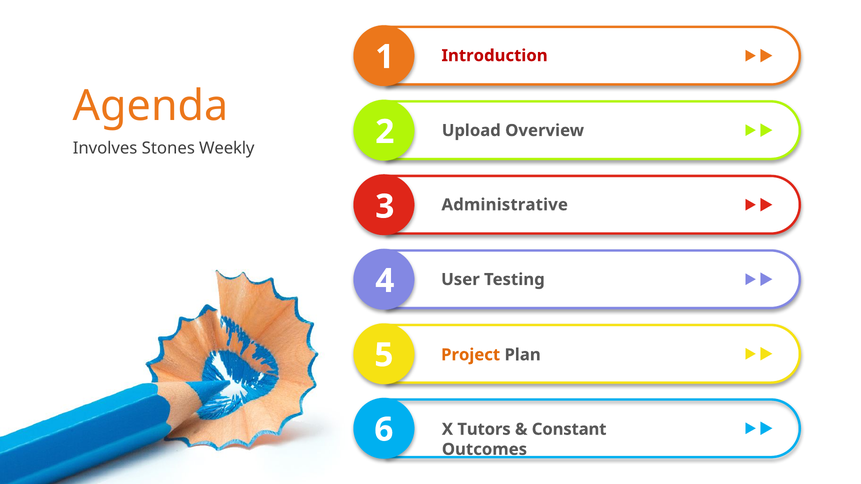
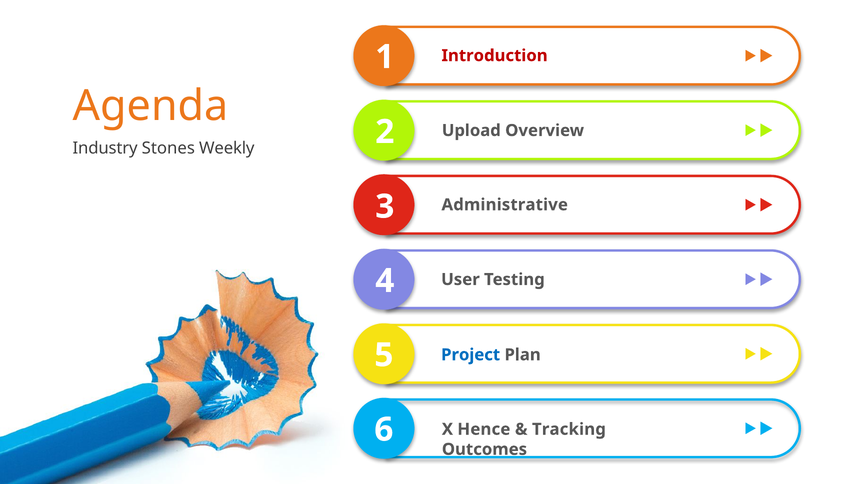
Involves: Involves -> Industry
Project colour: orange -> blue
Tutors: Tutors -> Hence
Constant: Constant -> Tracking
